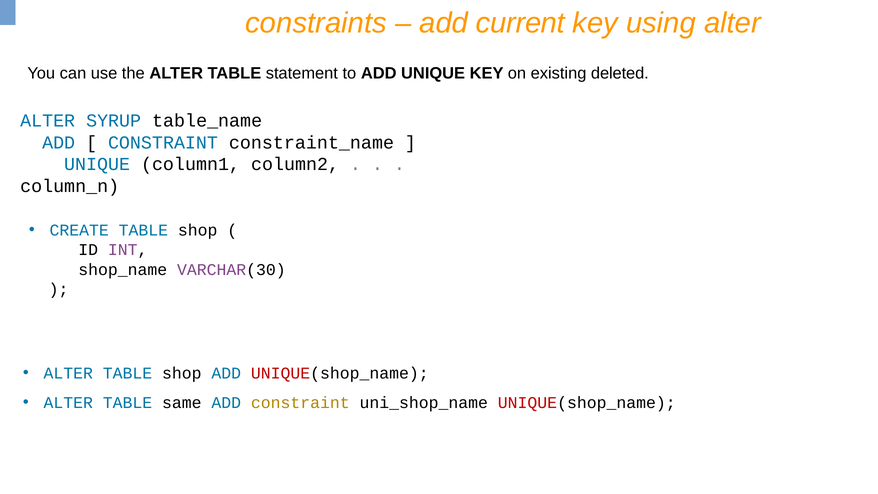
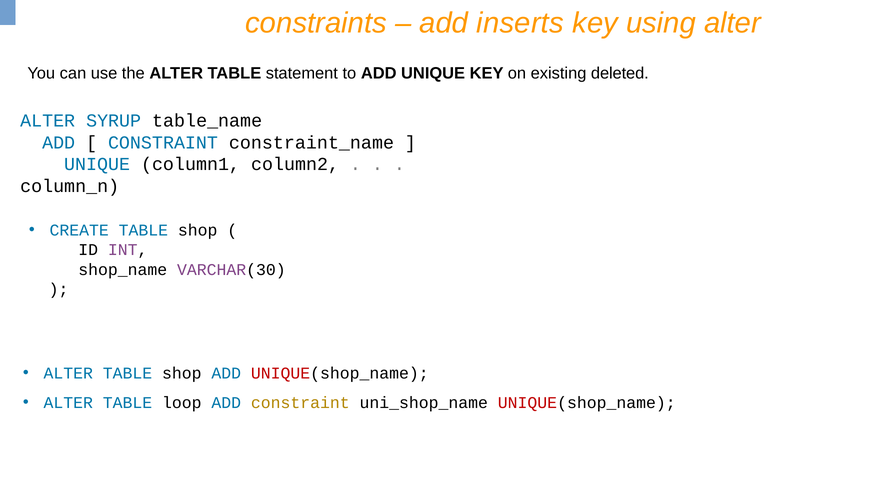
current: current -> inserts
same: same -> loop
